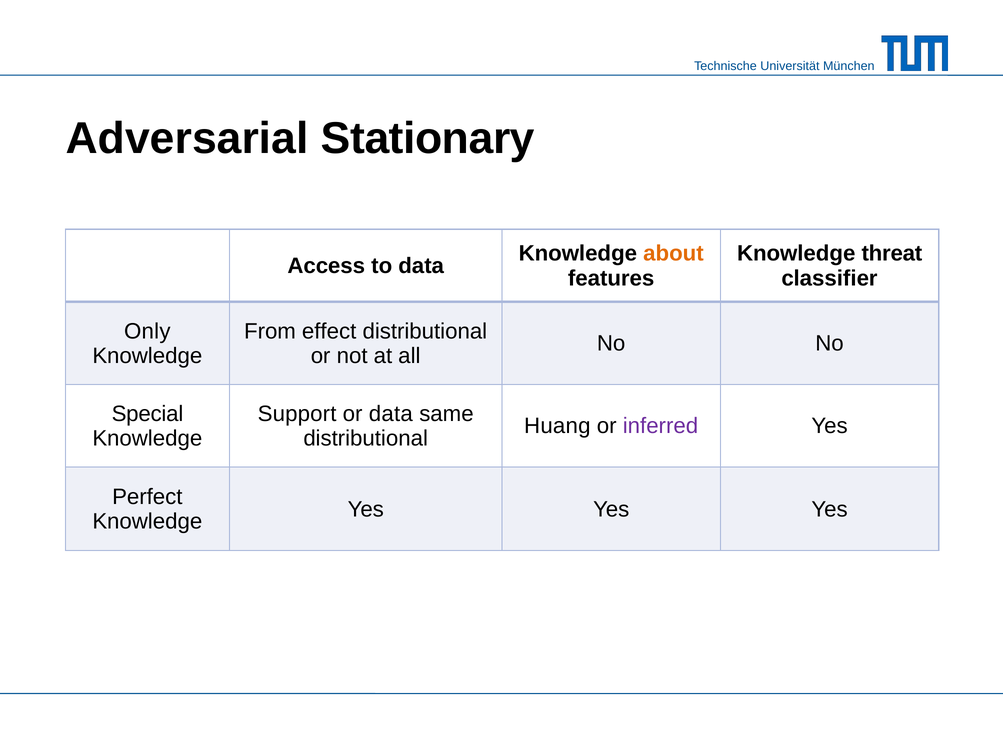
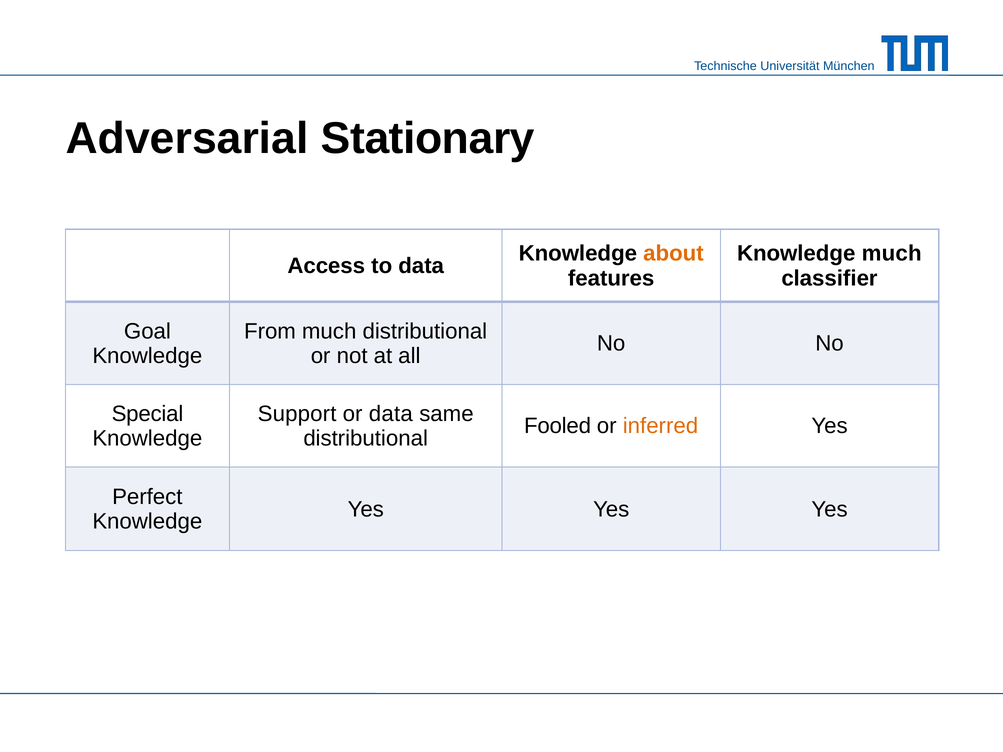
Knowledge threat: threat -> much
Only: Only -> Goal
From effect: effect -> much
Huang: Huang -> Fooled
inferred colour: purple -> orange
